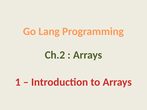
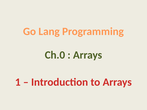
Ch.2: Ch.2 -> Ch.0
